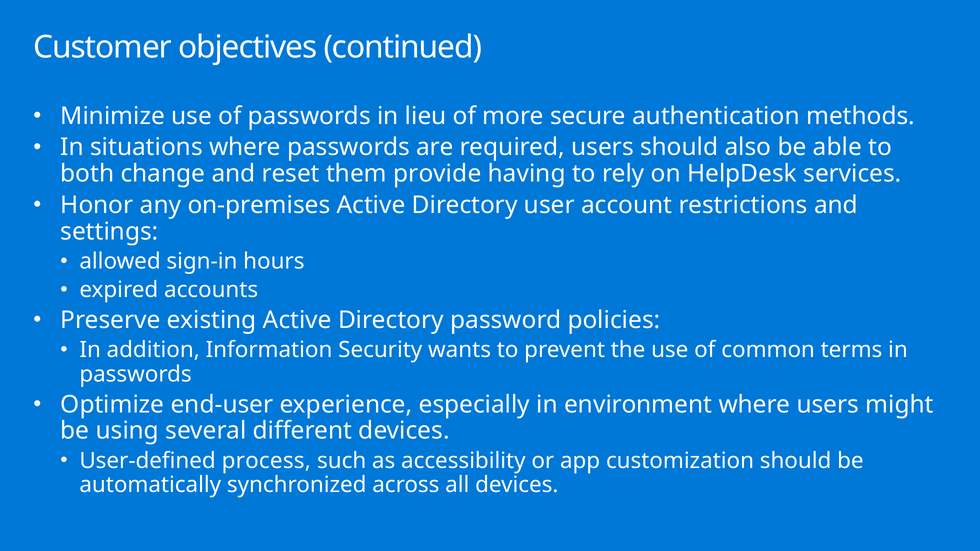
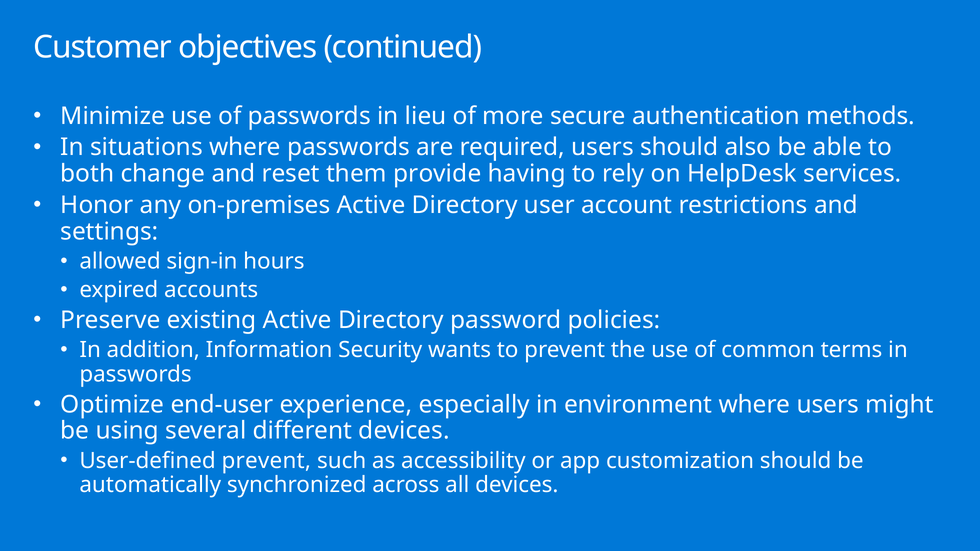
User-defined process: process -> prevent
